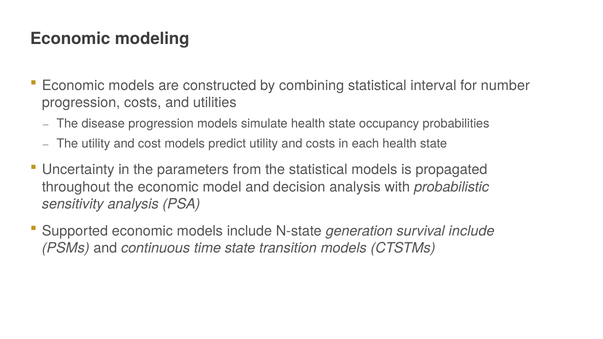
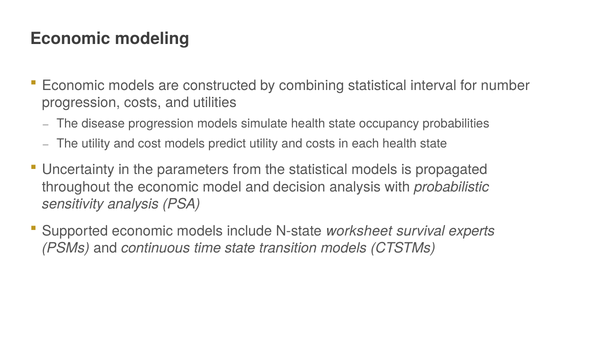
generation: generation -> worksheet
survival include: include -> experts
